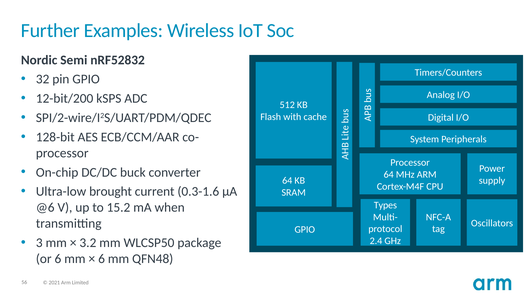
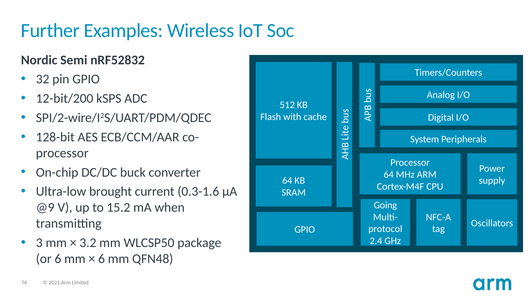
Types: Types -> Going
@6: @6 -> @9
